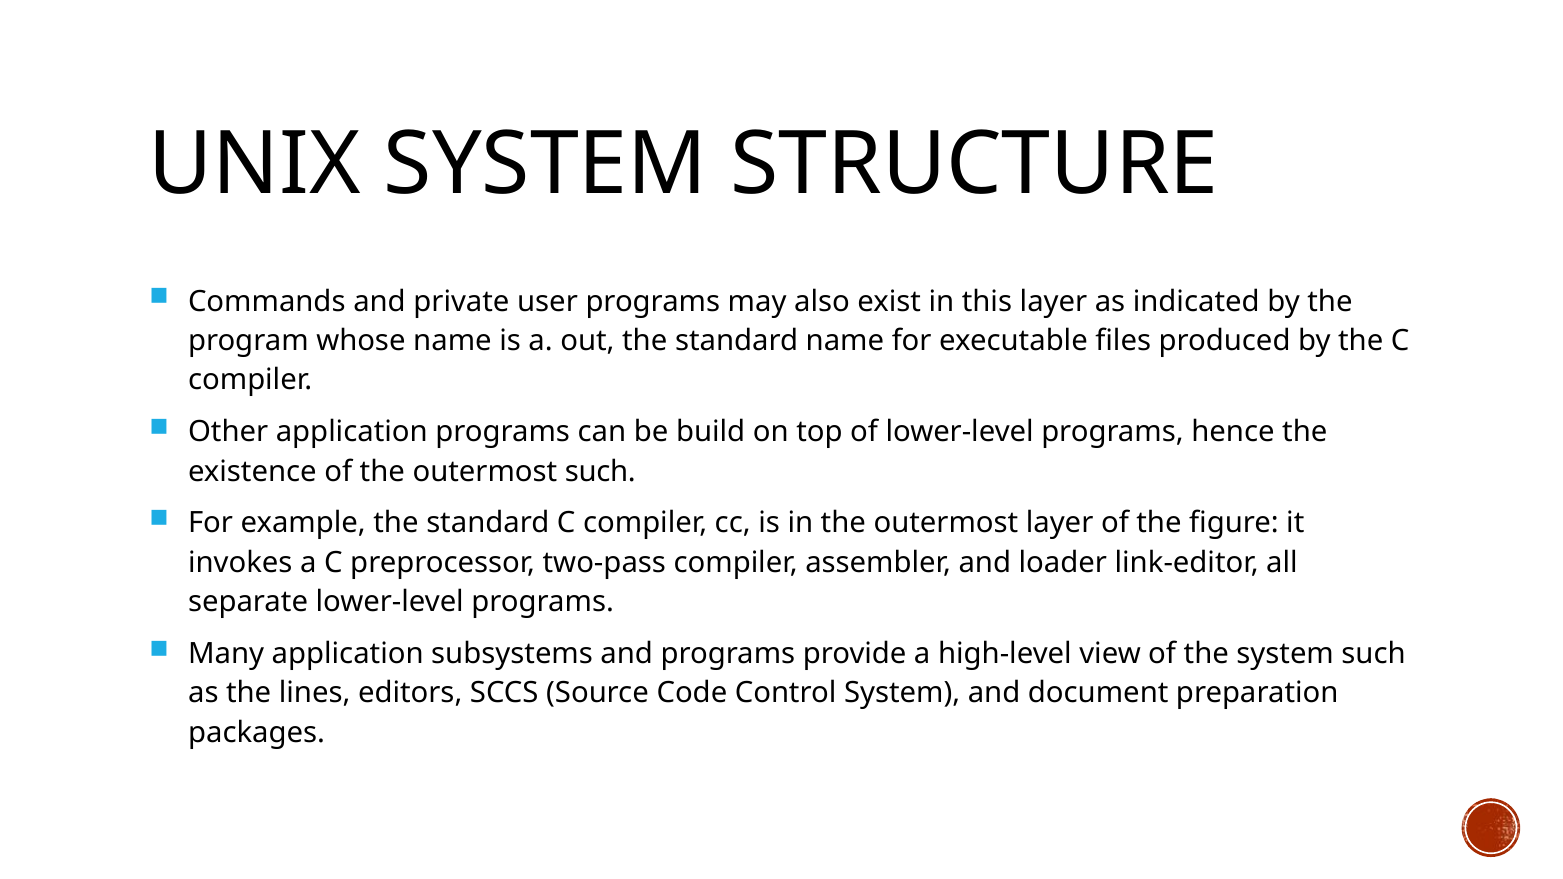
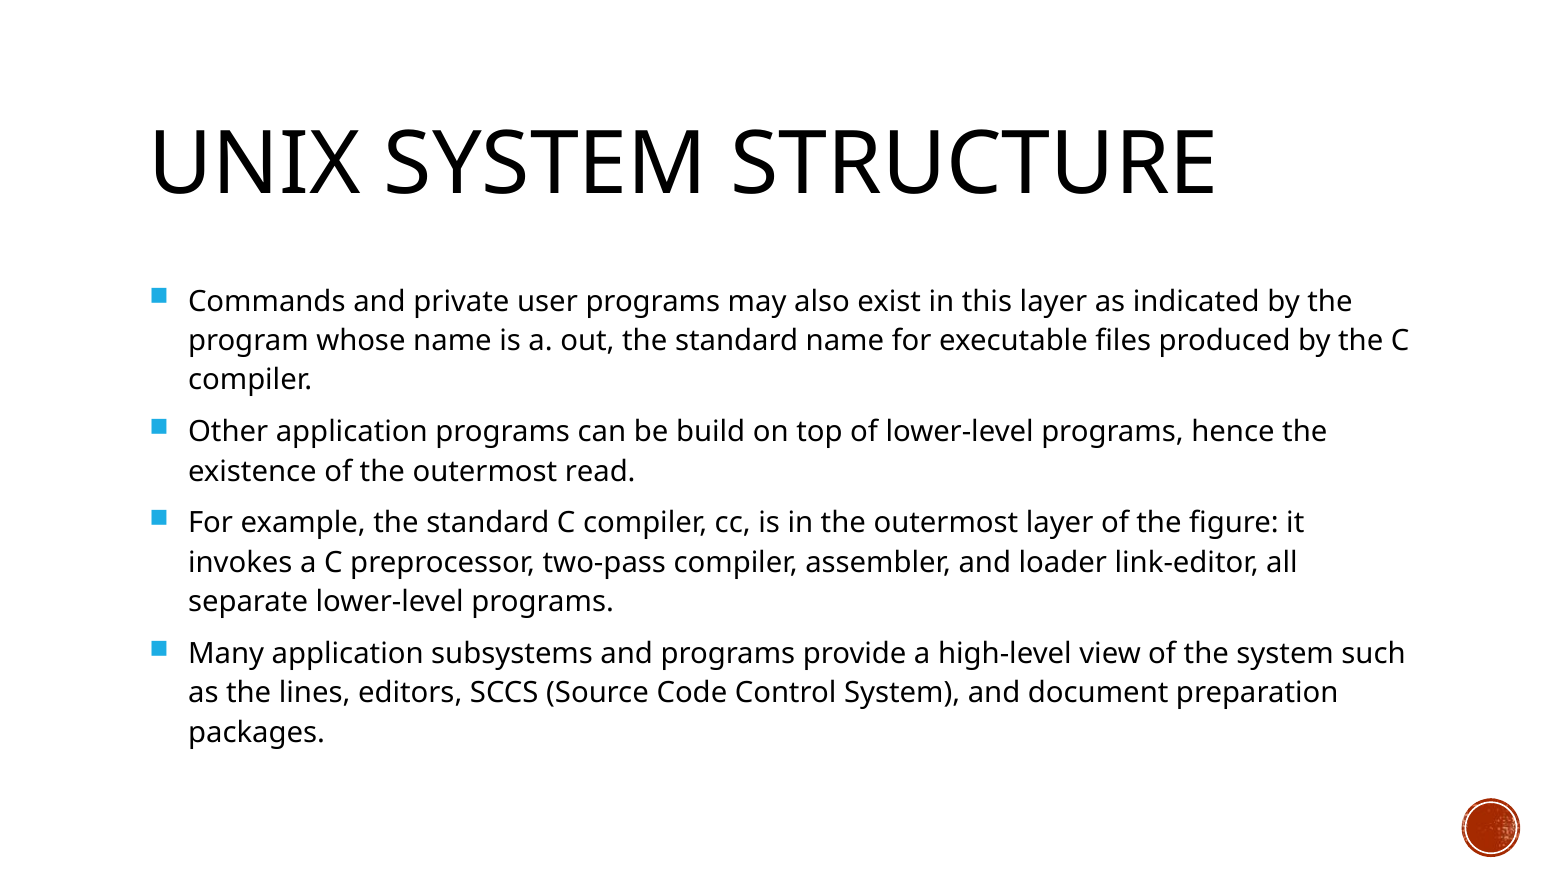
outermost such: such -> read
